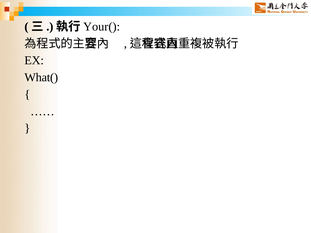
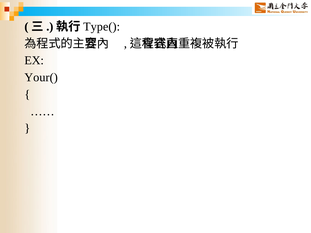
Your(: Your( -> Type(
What(: What( -> Your(
